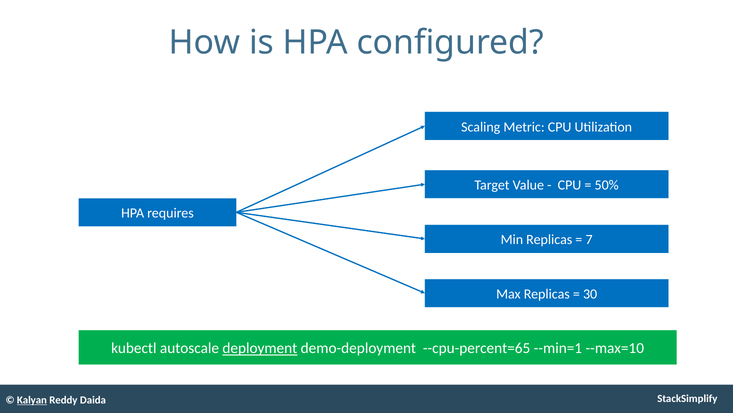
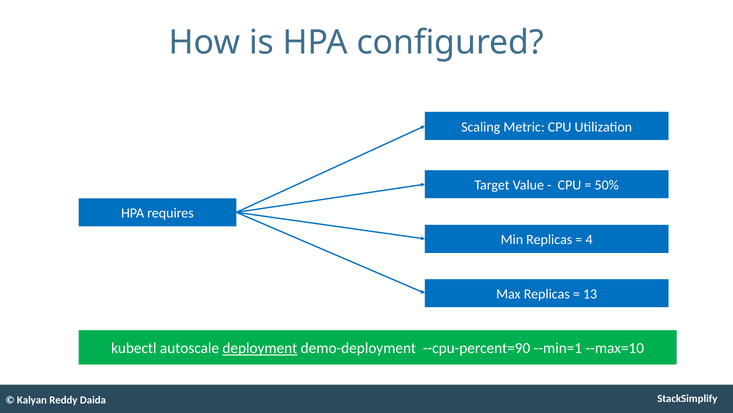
7: 7 -> 4
30: 30 -> 13
--cpu-percent=65: --cpu-percent=65 -> --cpu-percent=90
Kalyan underline: present -> none
